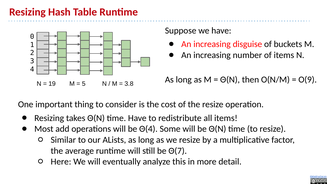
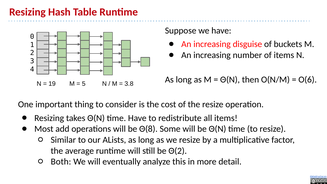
O(9: O(9 -> O(6
Θ(4: Θ(4 -> Θ(8
Θ(7: Θ(7 -> Θ(2
Here: Here -> Both
